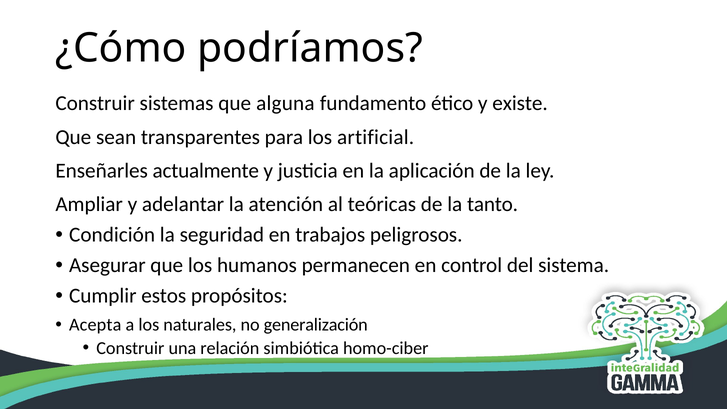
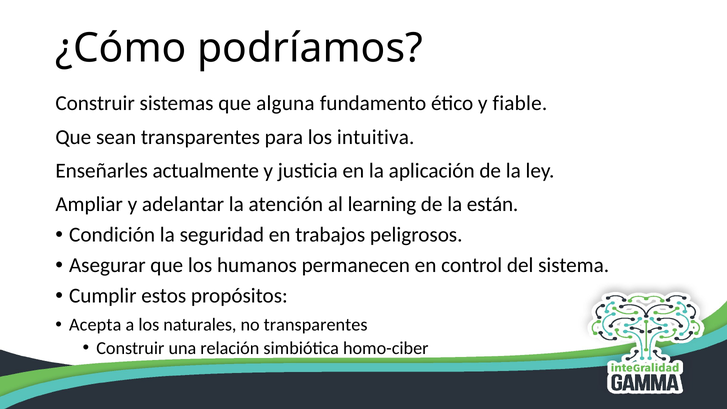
existe: existe -> fiable
artificial: artificial -> intuitiva
teóricas: teóricas -> learning
tanto: tanto -> están
no generalización: generalización -> transparentes
